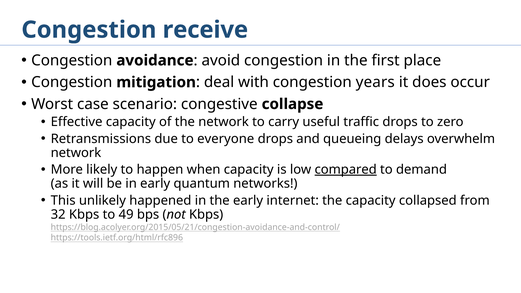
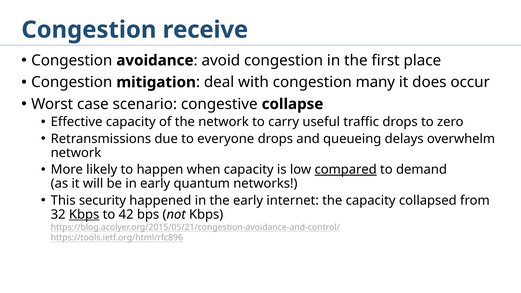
years: years -> many
unlikely: unlikely -> security
Kbps at (84, 215) underline: none -> present
49: 49 -> 42
